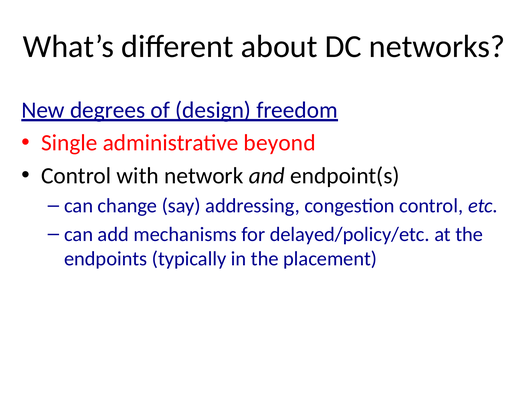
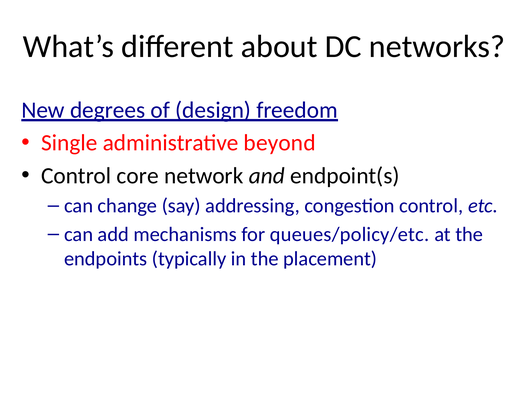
with: with -> core
delayed/policy/etc: delayed/policy/etc -> queues/policy/etc
